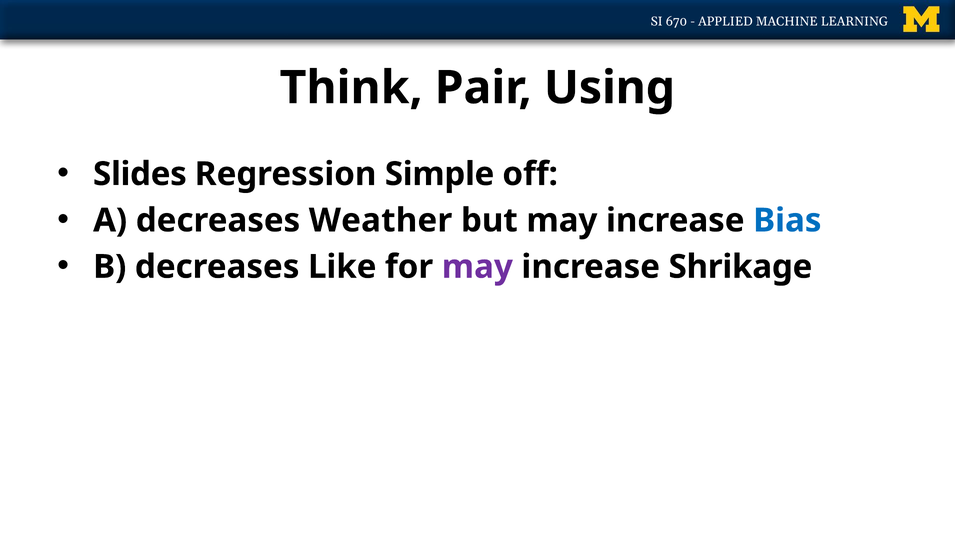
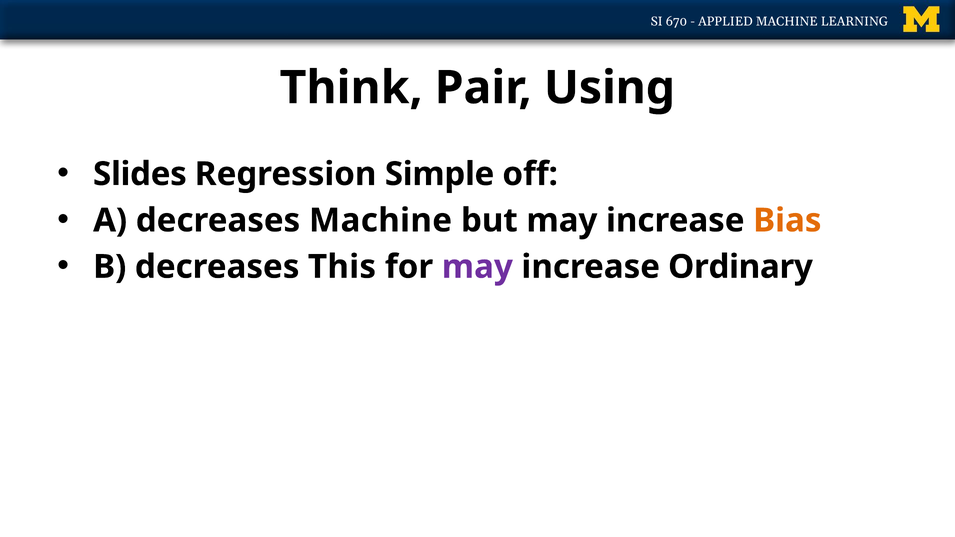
decreases Weather: Weather -> Machine
Bias colour: blue -> orange
Like: Like -> This
Shrikage: Shrikage -> Ordinary
